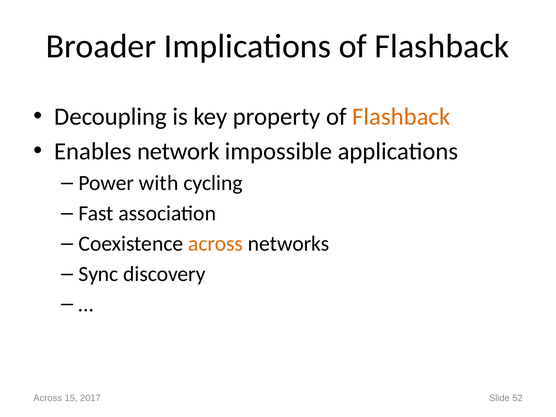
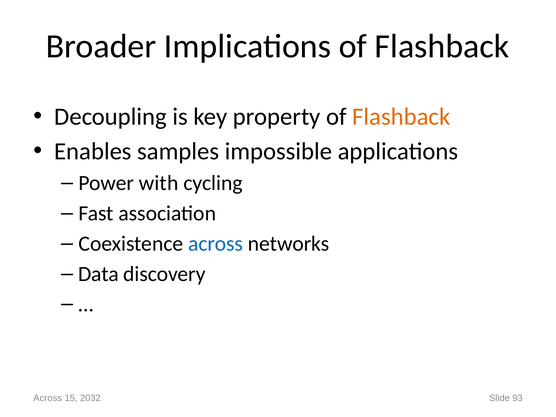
network: network -> samples
across at (216, 244) colour: orange -> blue
Sync: Sync -> Data
2017: 2017 -> 2032
52: 52 -> 93
